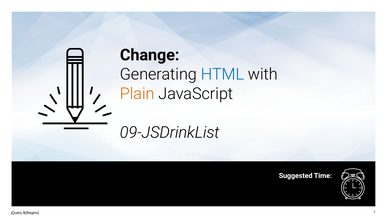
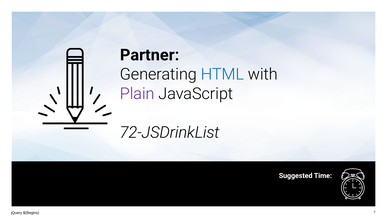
Change: Change -> Partner
Plain colour: orange -> purple
09-JSDrinkList: 09-JSDrinkList -> 72-JSDrinkList
